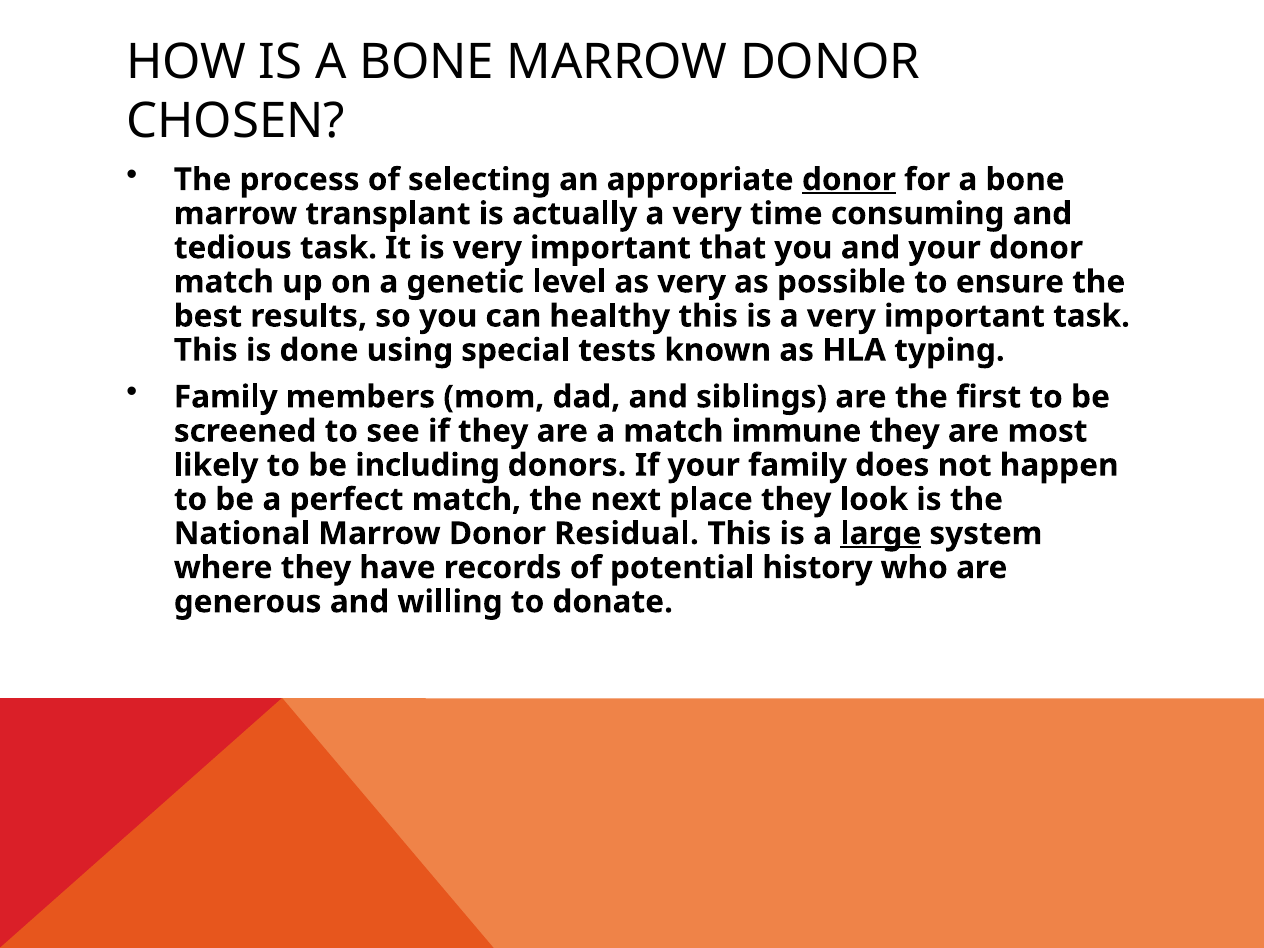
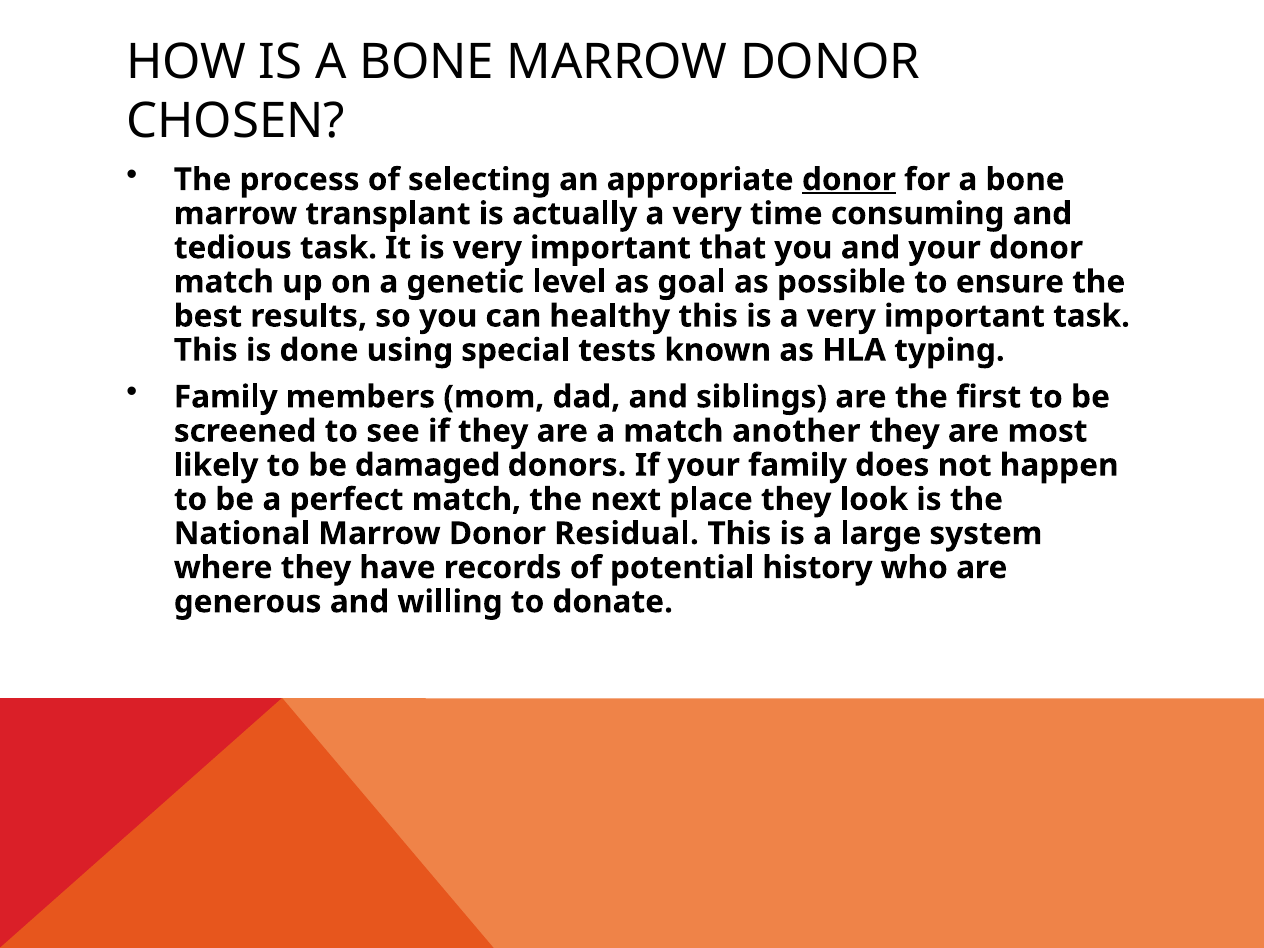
as very: very -> goal
immune: immune -> another
including: including -> damaged
large underline: present -> none
